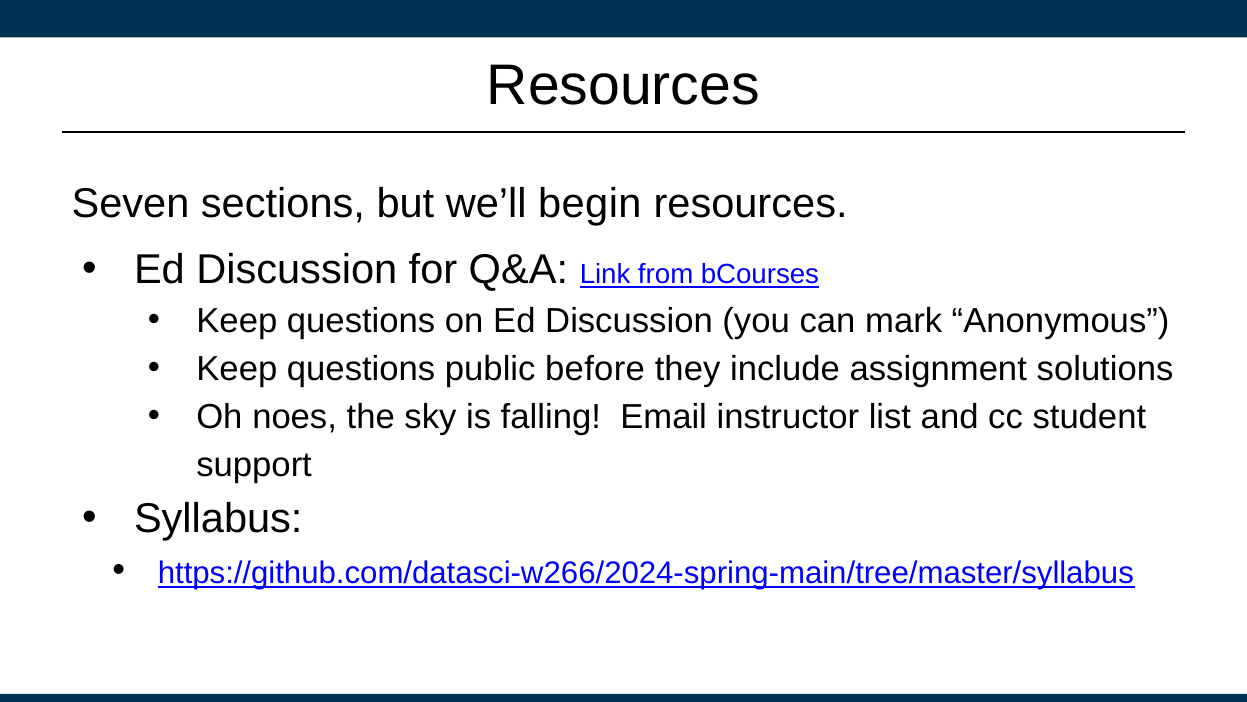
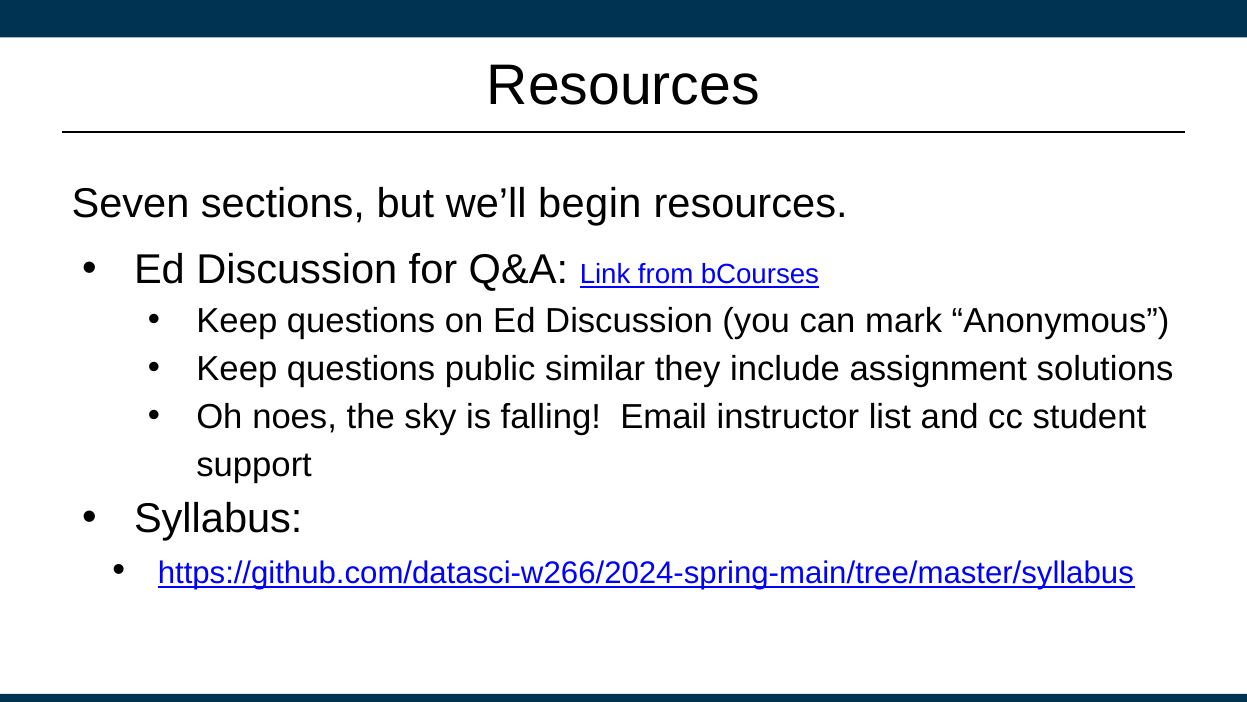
before: before -> similar
